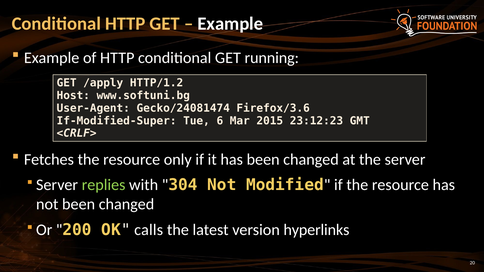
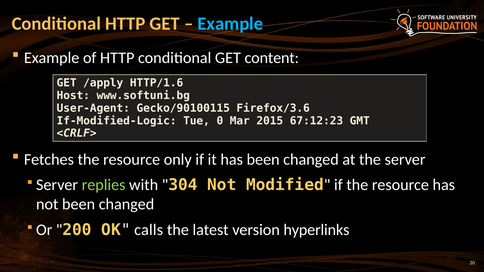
Example at (230, 24) colour: white -> light blue
running: running -> content
HTTP/1.2: HTTP/1.2 -> HTTP/1.6
Gecko/24081474: Gecko/24081474 -> Gecko/90100115
If-Modified-Super: If-Modified-Super -> If-Modified-Logic
6: 6 -> 0
23:12:23: 23:12:23 -> 67:12:23
